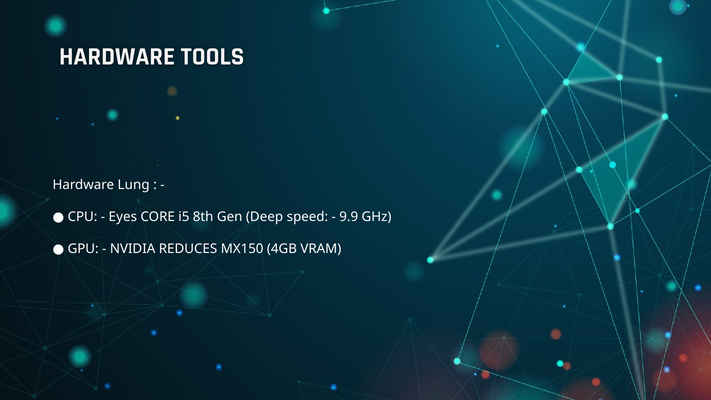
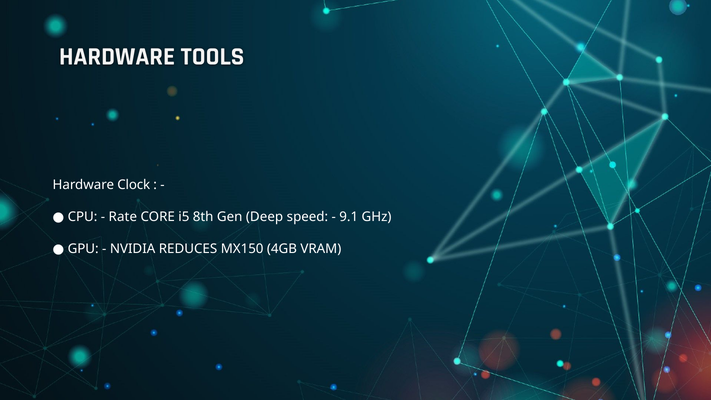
Lung: Lung -> Clock
Eyes: Eyes -> Rate
9.9: 9.9 -> 9.1
